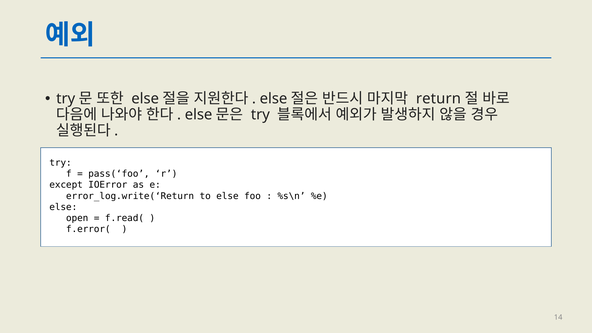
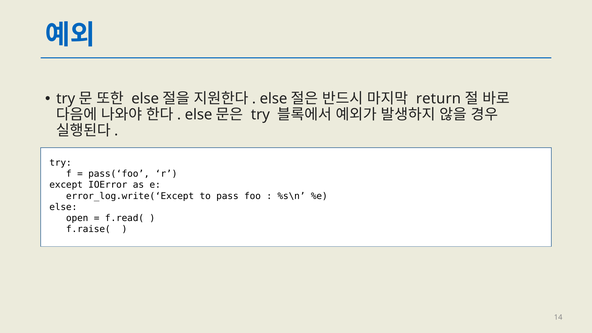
error_log.write(‘Return: error_log.write(‘Return -> error_log.write(‘Except
to else: else -> pass
f.error(: f.error( -> f.raise(
